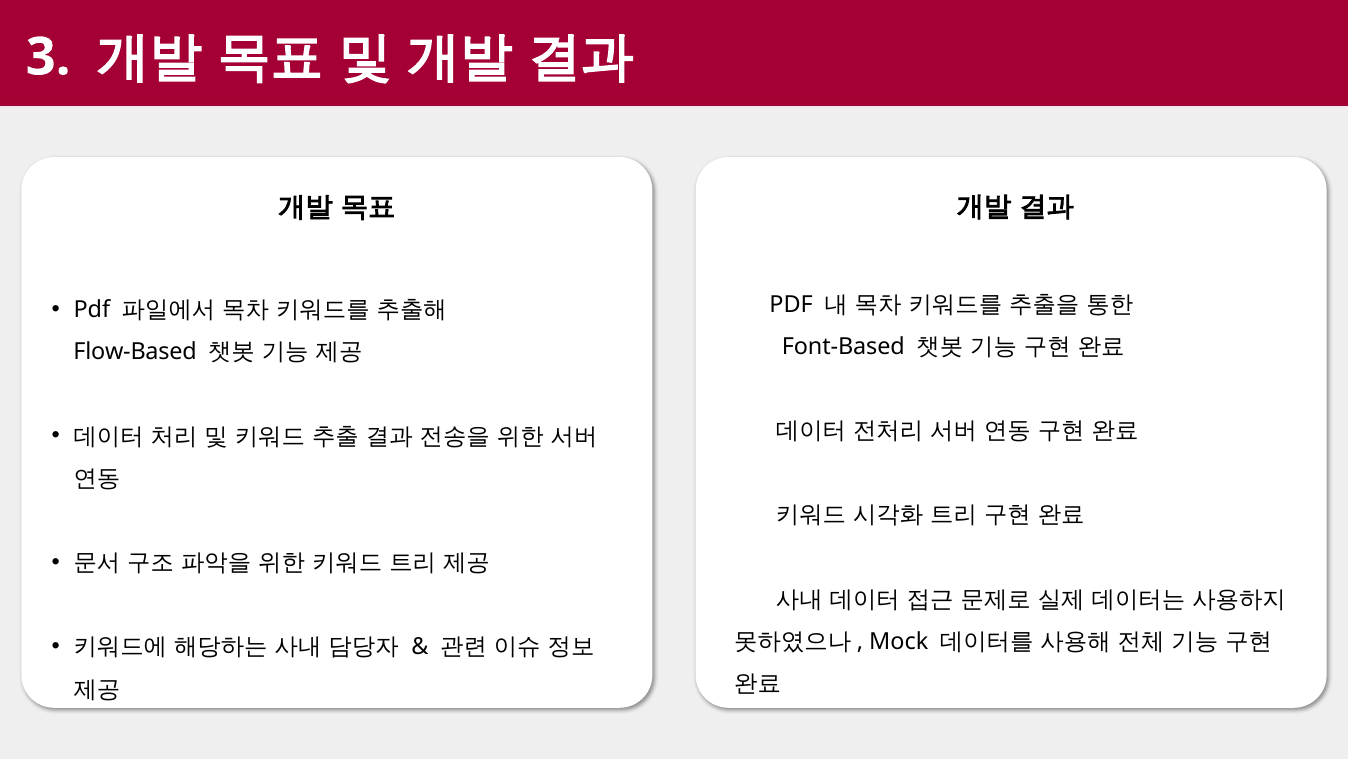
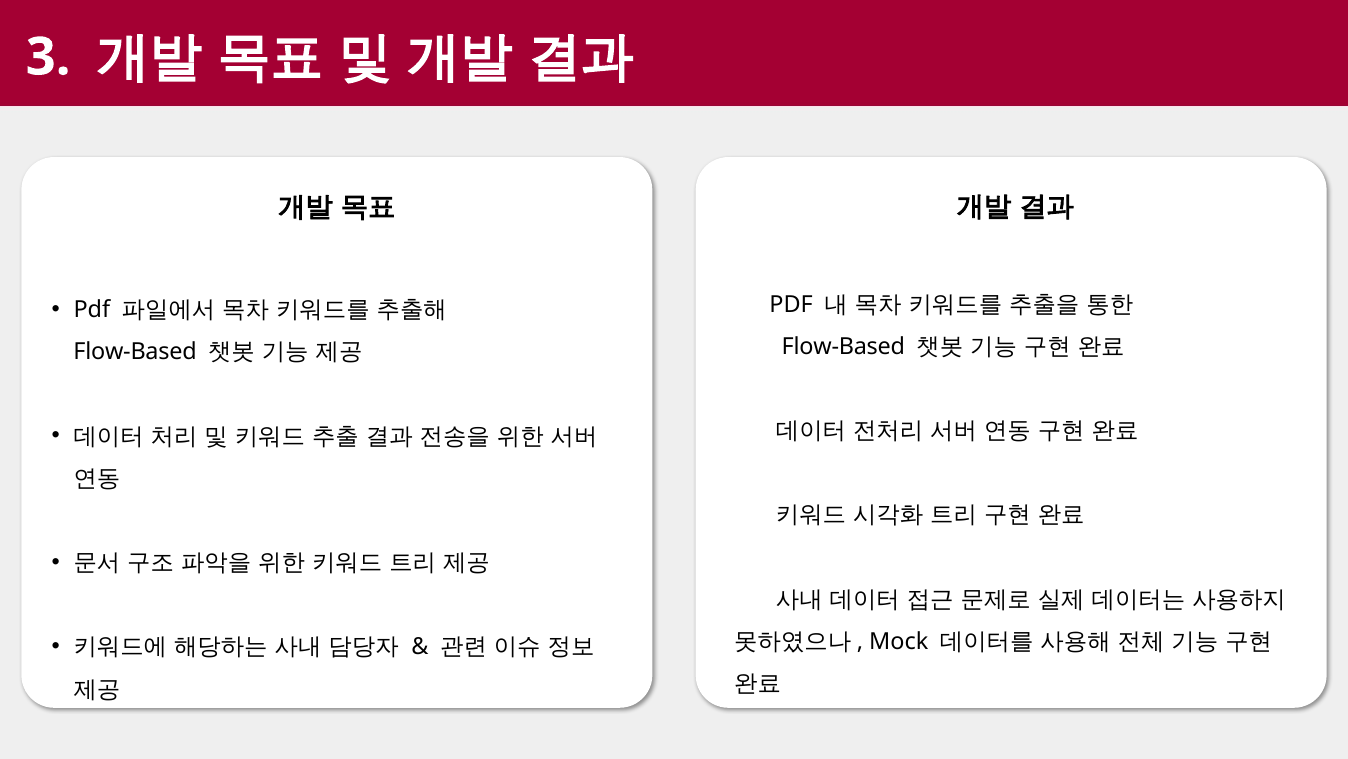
Font-Based at (843, 346): Font-Based -> Flow-Based
